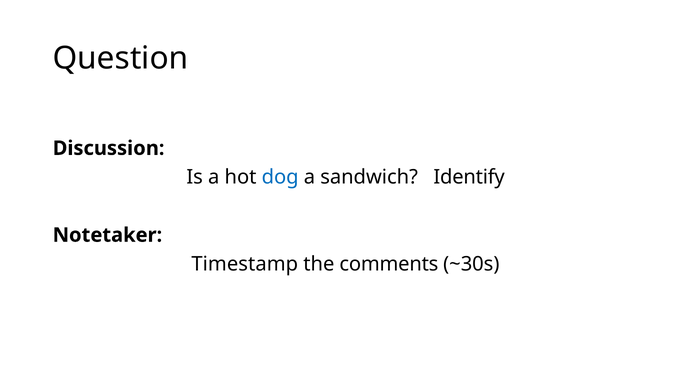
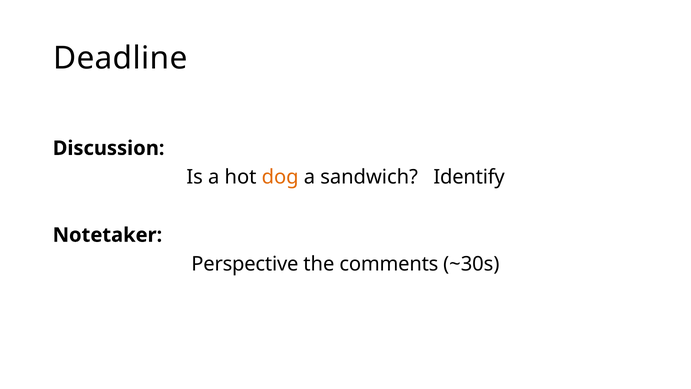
Question: Question -> Deadline
dog colour: blue -> orange
Timestamp: Timestamp -> Perspective
